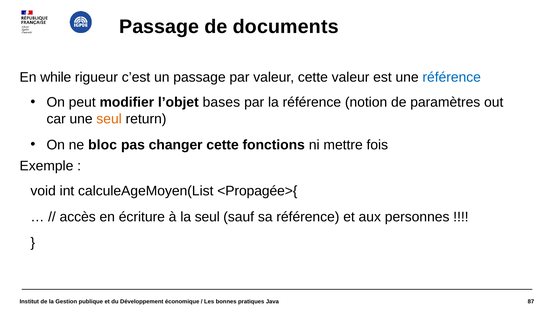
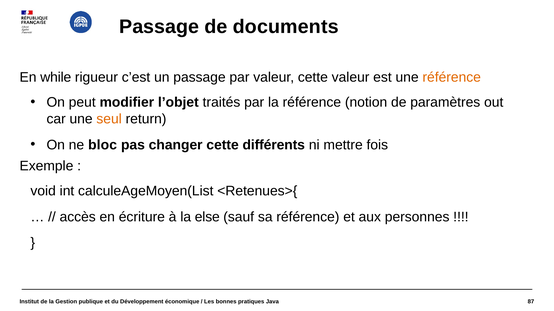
référence at (452, 78) colour: blue -> orange
bases: bases -> traités
fonctions: fonctions -> différents
<Propagée>{: <Propagée>{ -> <Retenues>{
la seul: seul -> else
